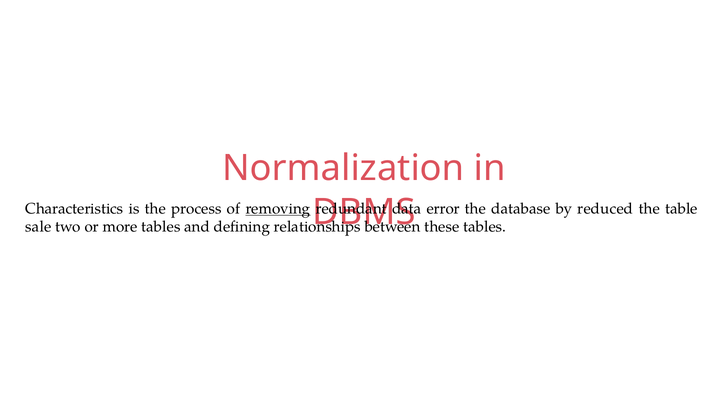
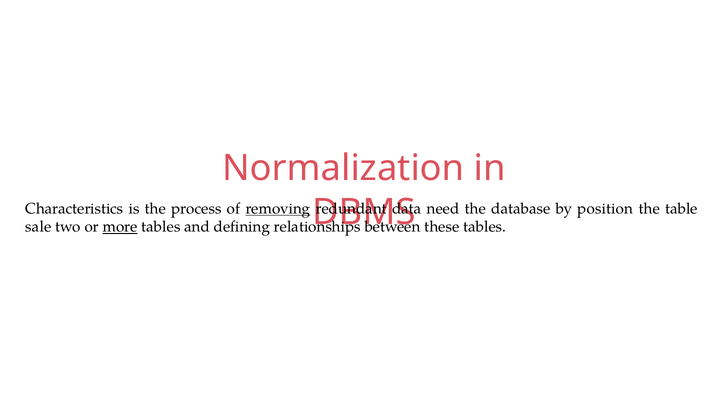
error: error -> need
reduced: reduced -> position
more underline: none -> present
